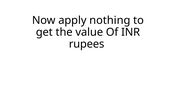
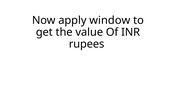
nothing: nothing -> window
